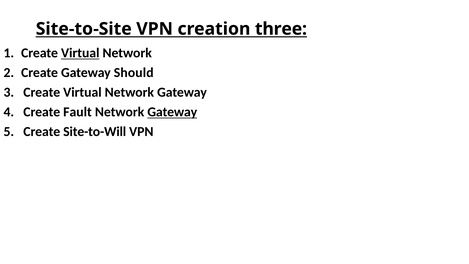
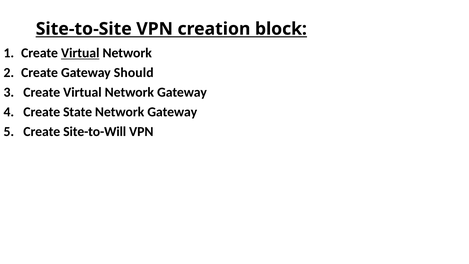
three: three -> block
Fault: Fault -> State
Gateway at (172, 112) underline: present -> none
